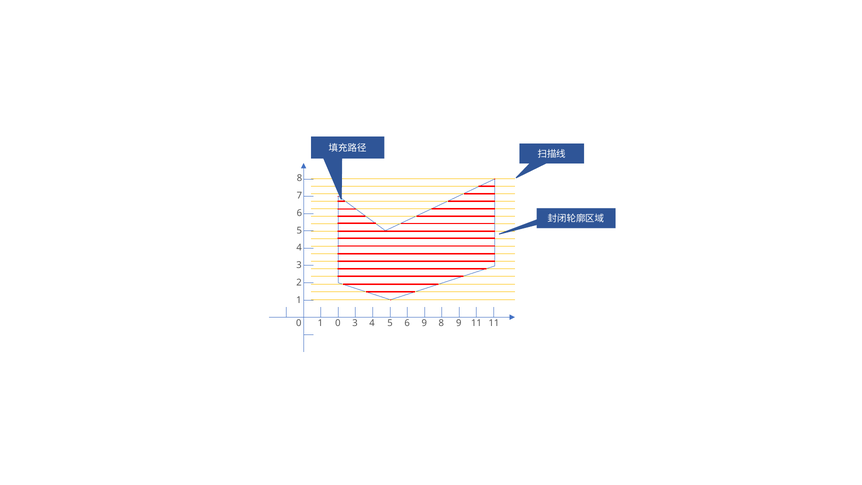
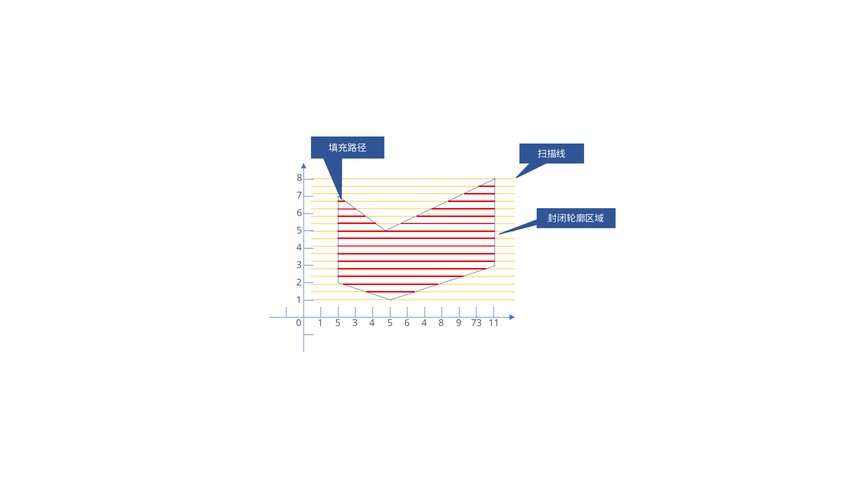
1 0: 0 -> 5
6 9: 9 -> 4
9 11: 11 -> 73
